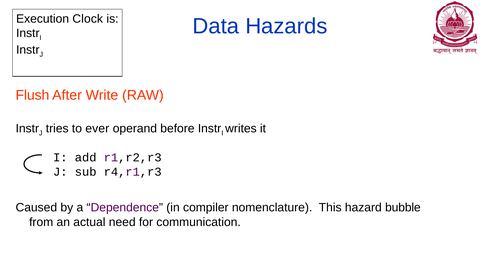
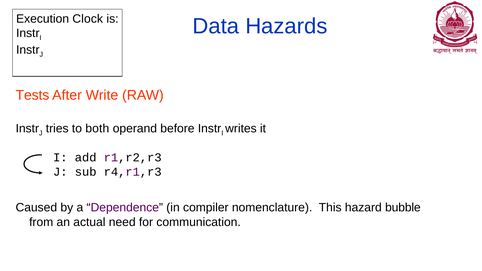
Flush: Flush -> Tests
ever: ever -> both
